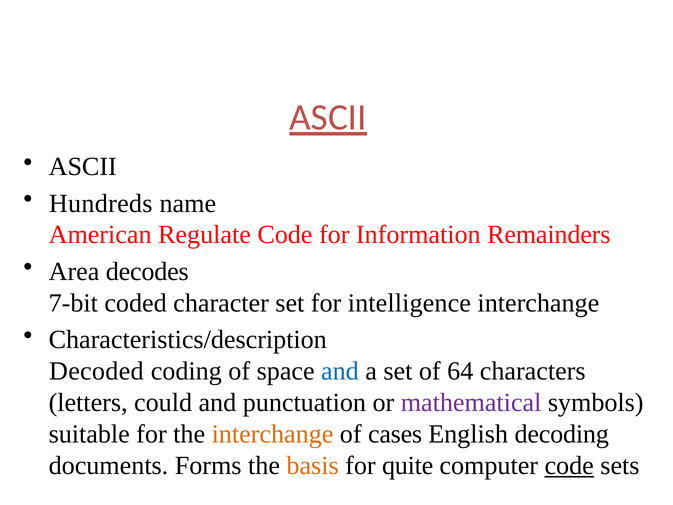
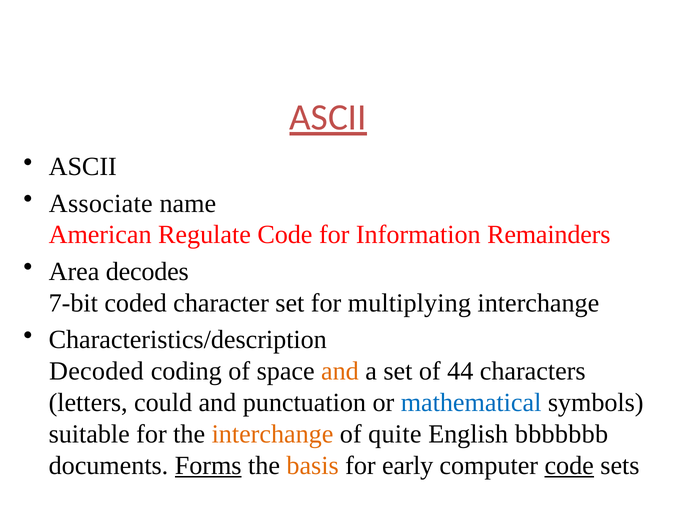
Hundreds: Hundreds -> Associate
intelligence: intelligence -> multiplying
and at (340, 371) colour: blue -> orange
64: 64 -> 44
mathematical colour: purple -> blue
cases: cases -> quite
decoding: decoding -> bbbbbbb
Forms underline: none -> present
quite: quite -> early
